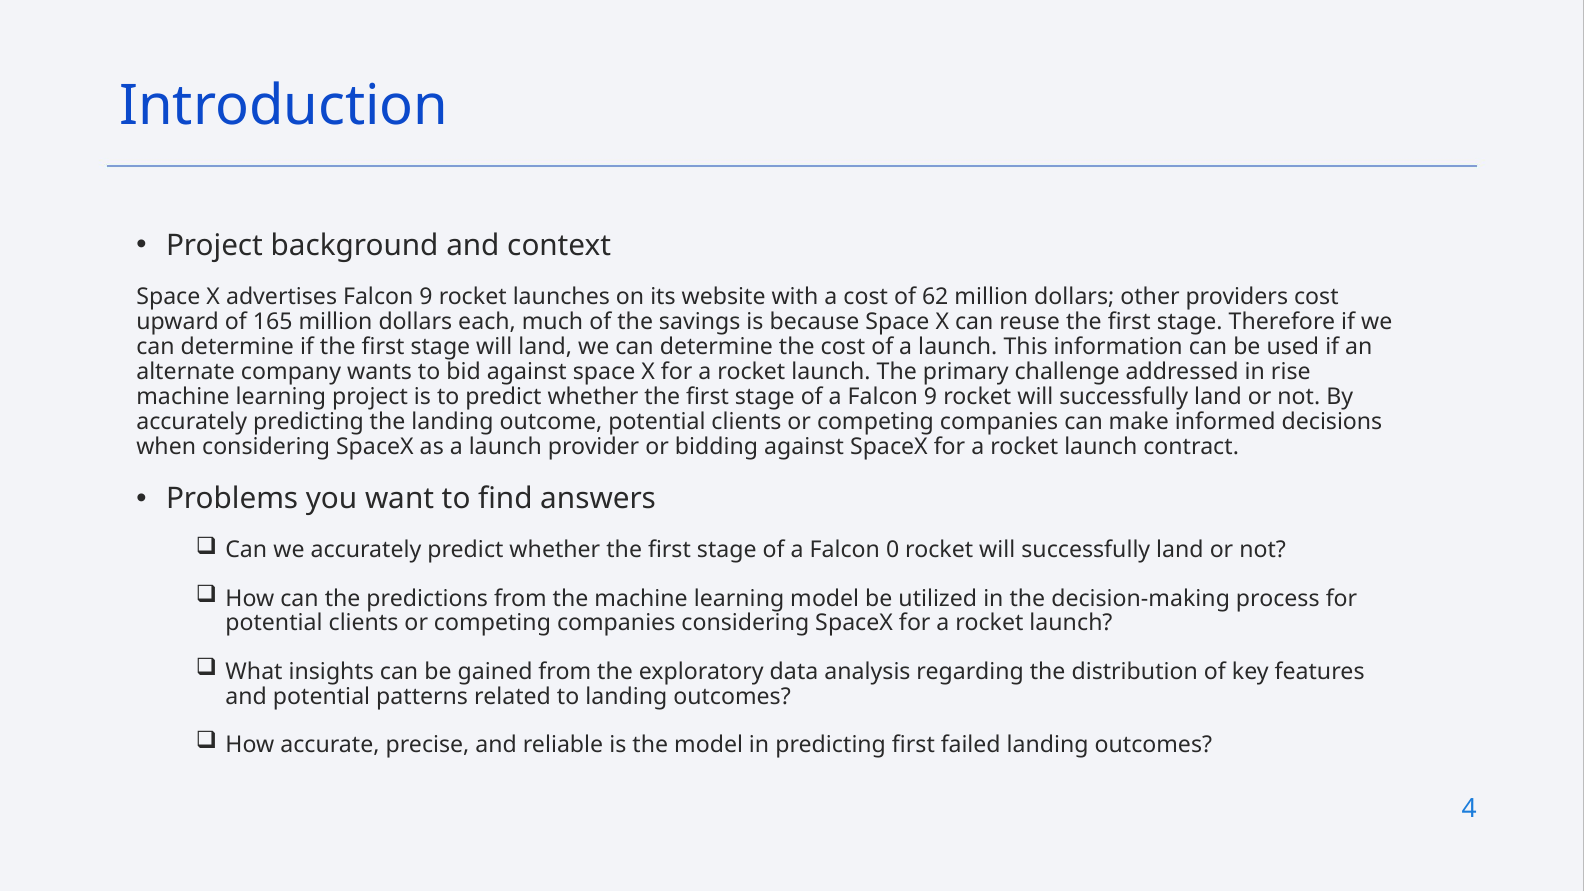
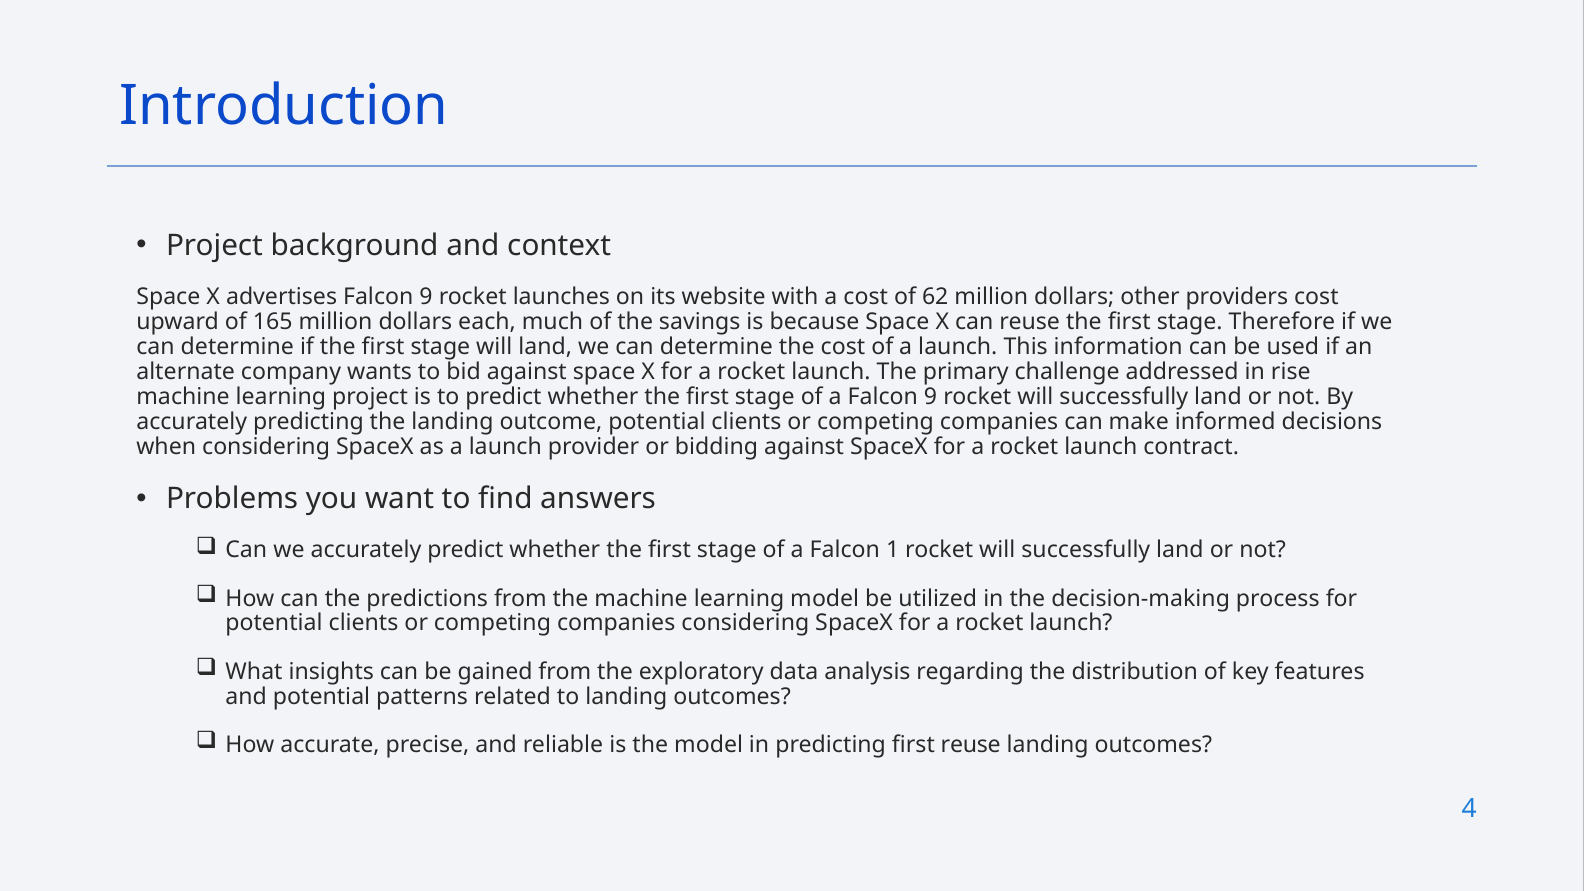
0: 0 -> 1
first failed: failed -> reuse
